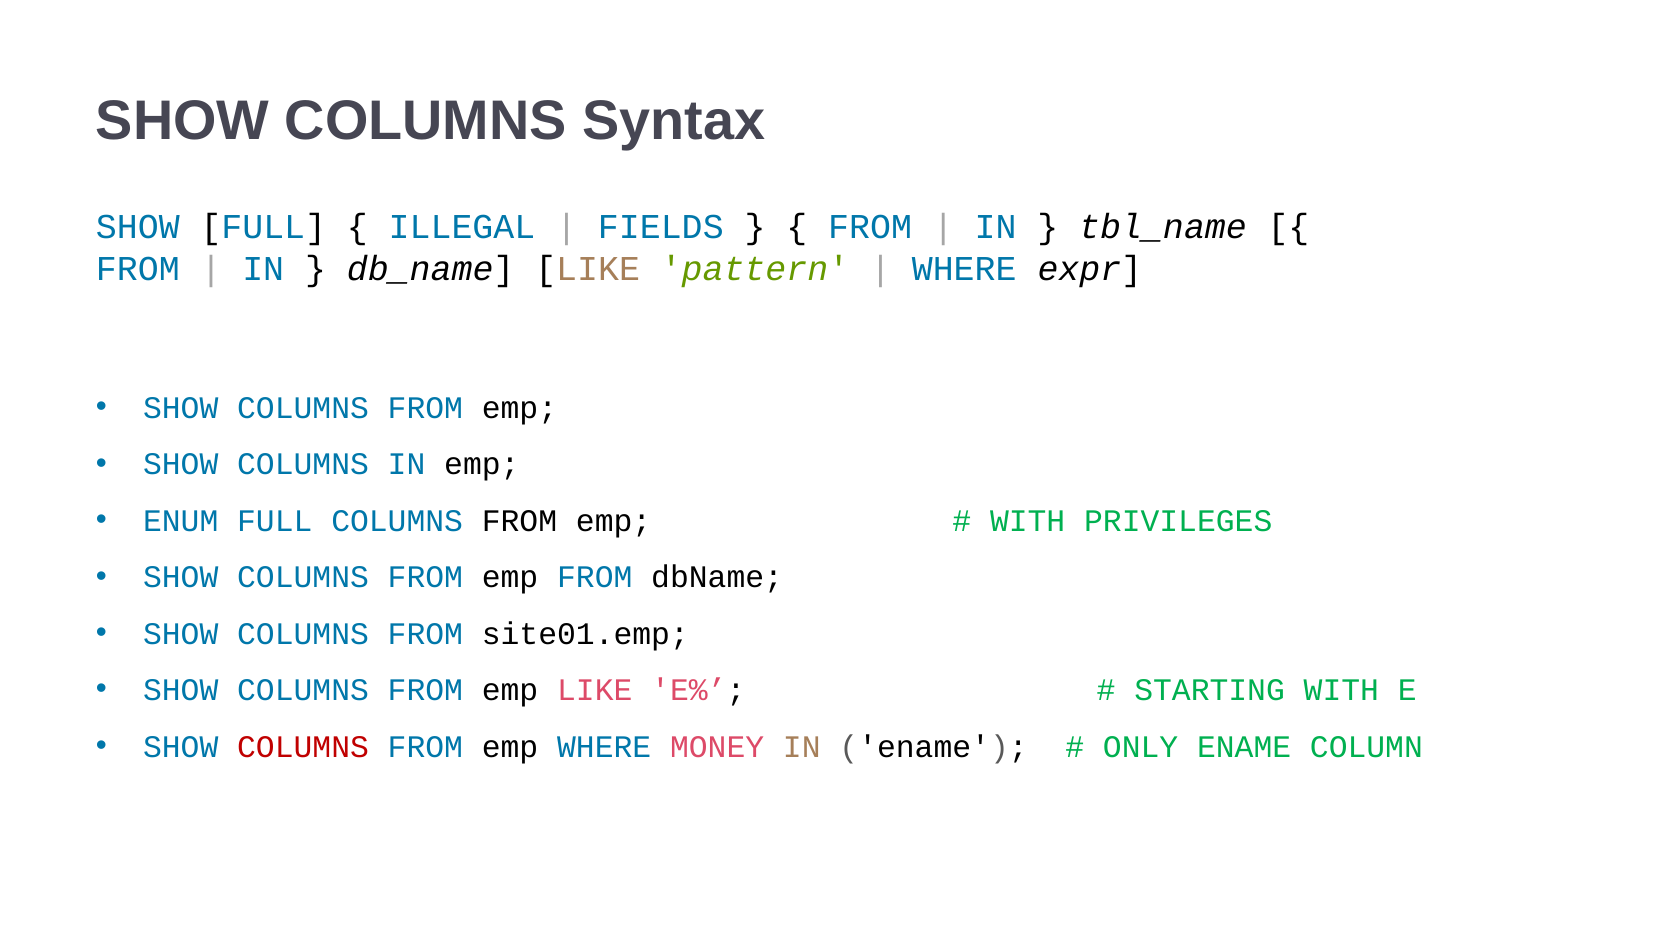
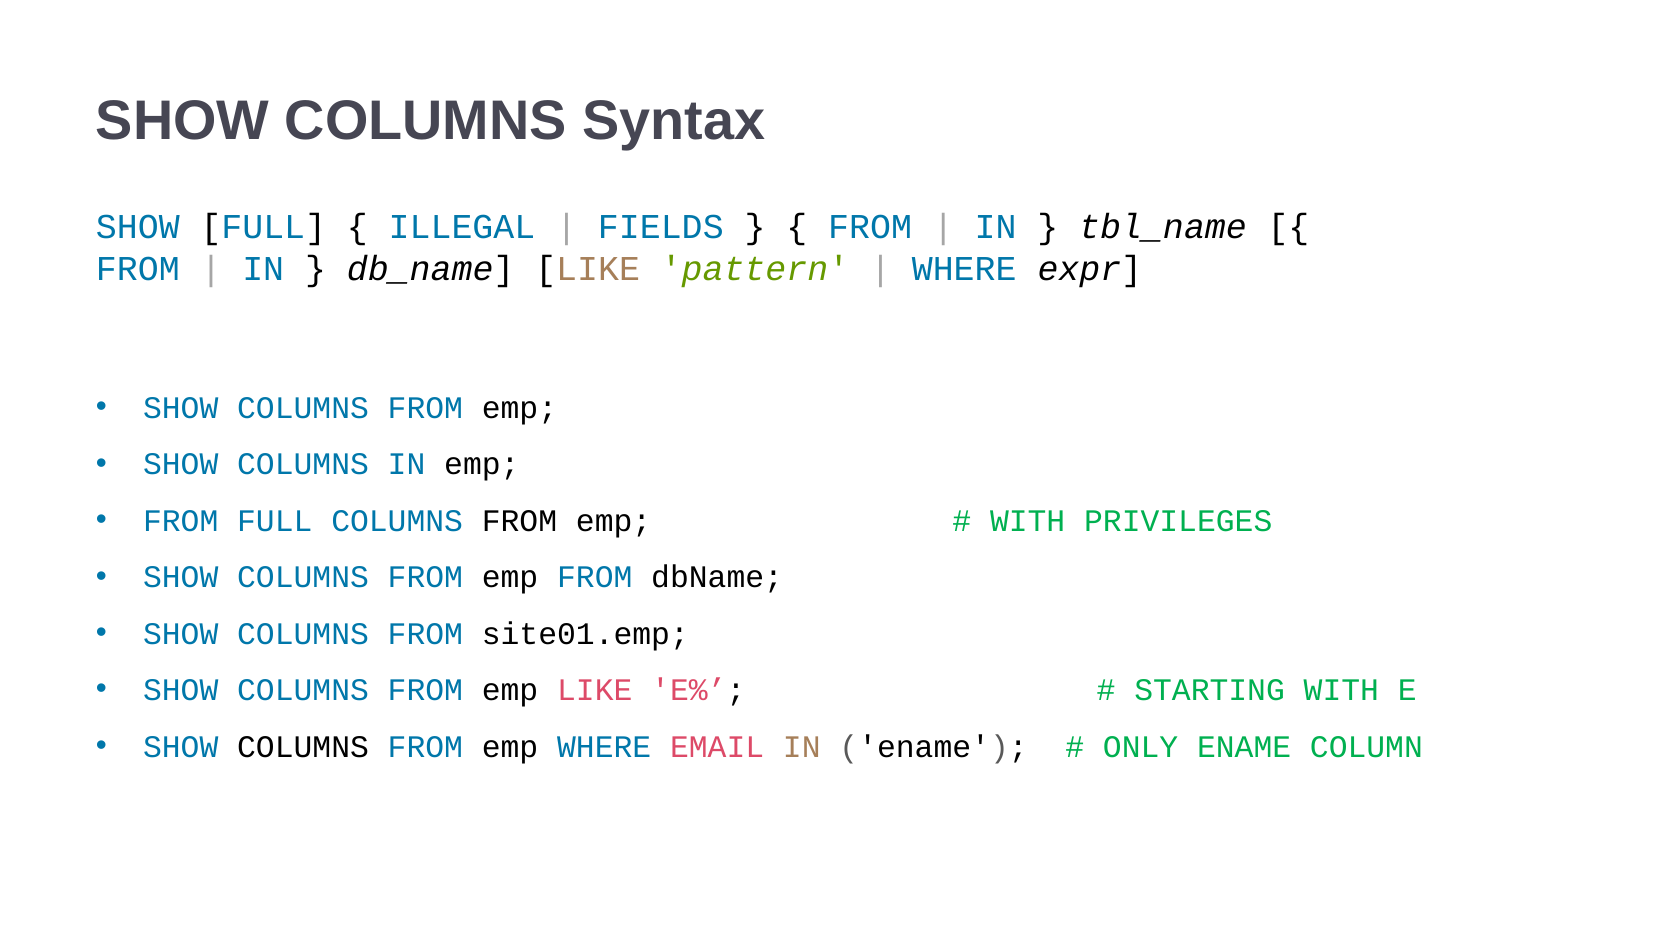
ENUM at (181, 521): ENUM -> FROM
COLUMNS at (303, 747) colour: red -> black
MONEY: MONEY -> EMAIL
